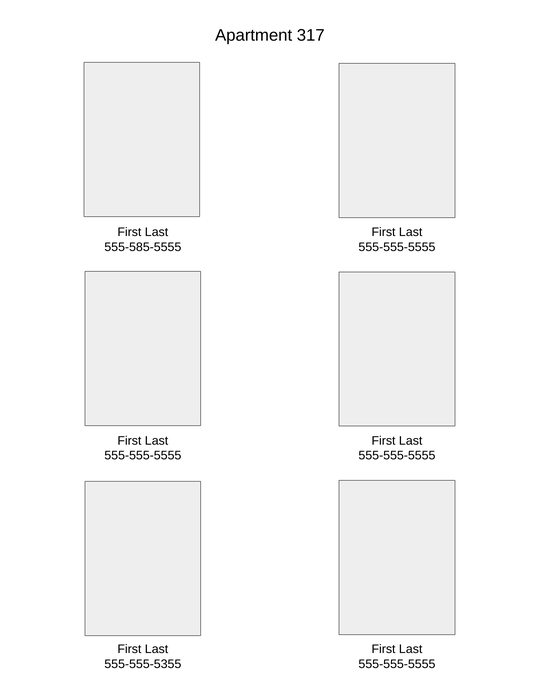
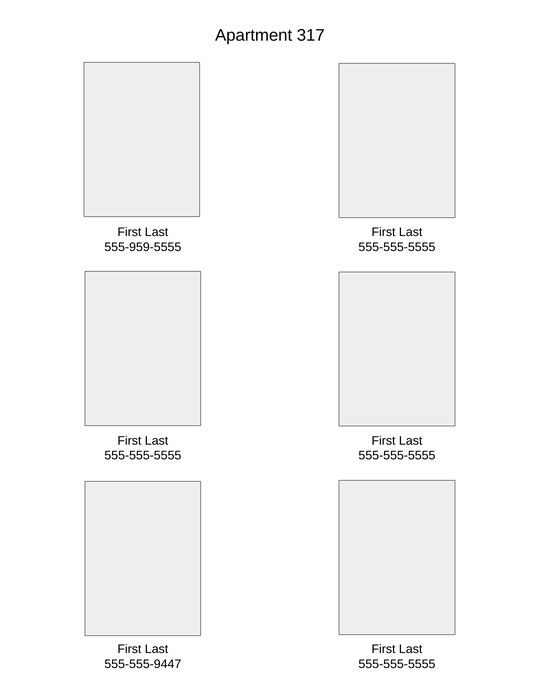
555-585-5555: 555-585-5555 -> 555-959-5555
555-555-5355: 555-555-5355 -> 555-555-9447
